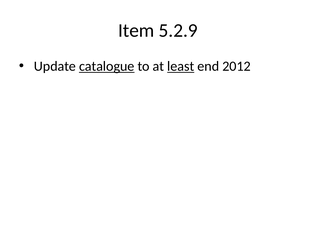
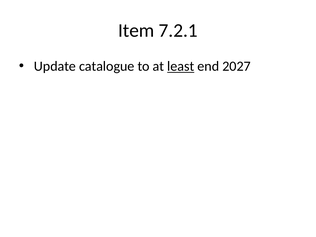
5.2.9: 5.2.9 -> 7.2.1
catalogue underline: present -> none
2012: 2012 -> 2027
